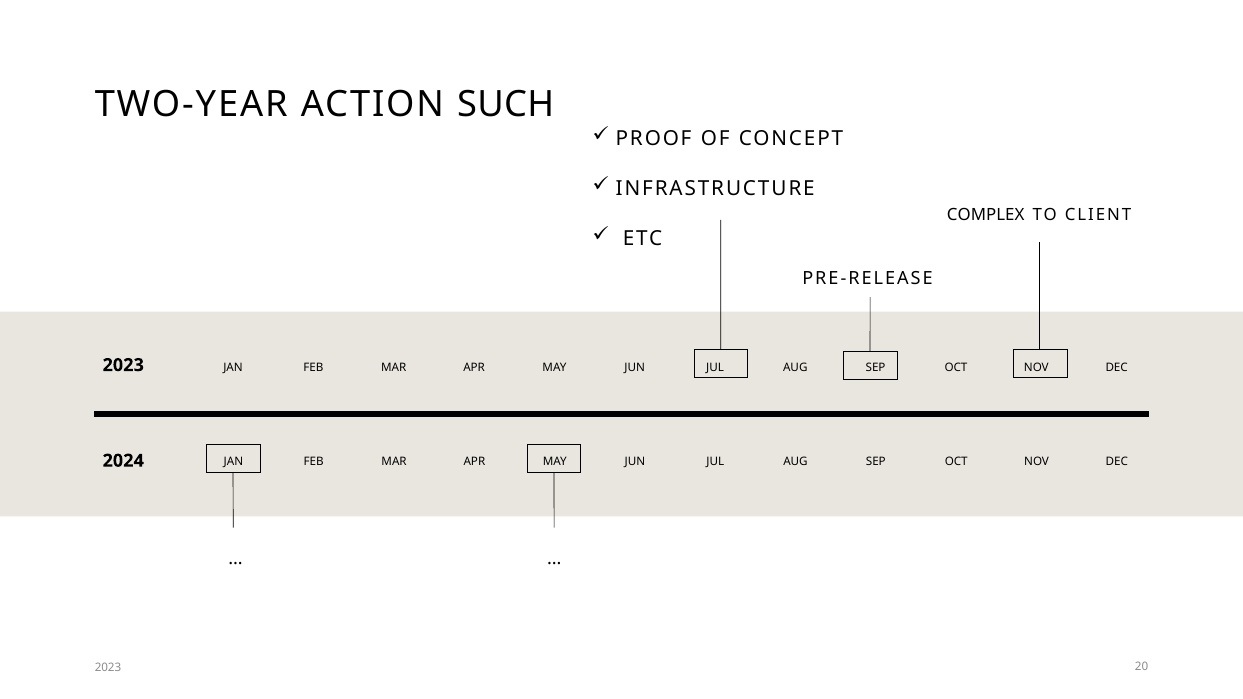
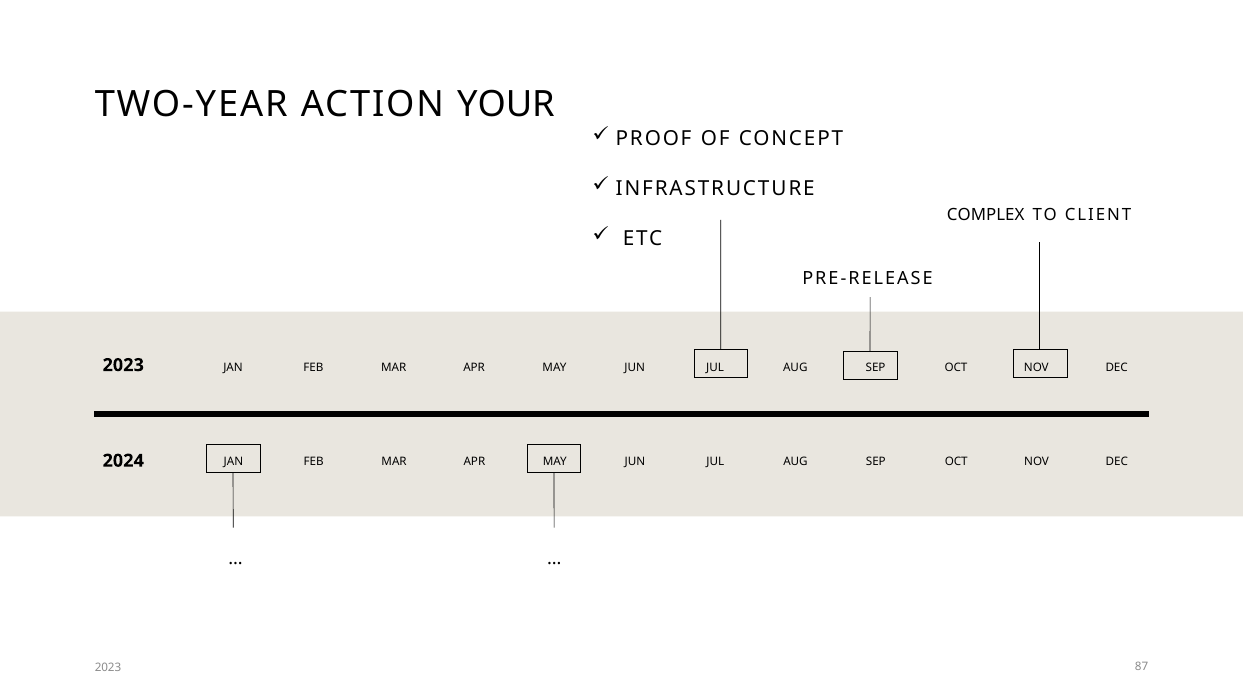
SUCH: SUCH -> YOUR
20: 20 -> 87
